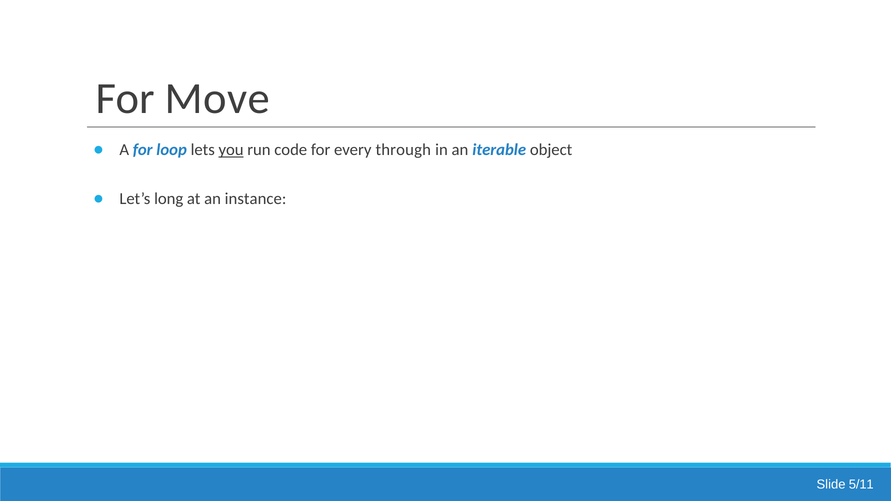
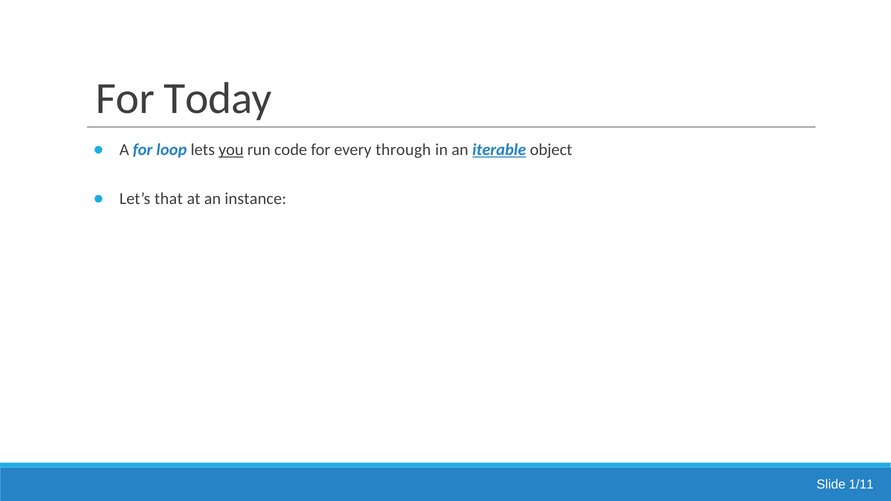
Move: Move -> Today
iterable underline: none -> present
long: long -> that
5/11: 5/11 -> 1/11
